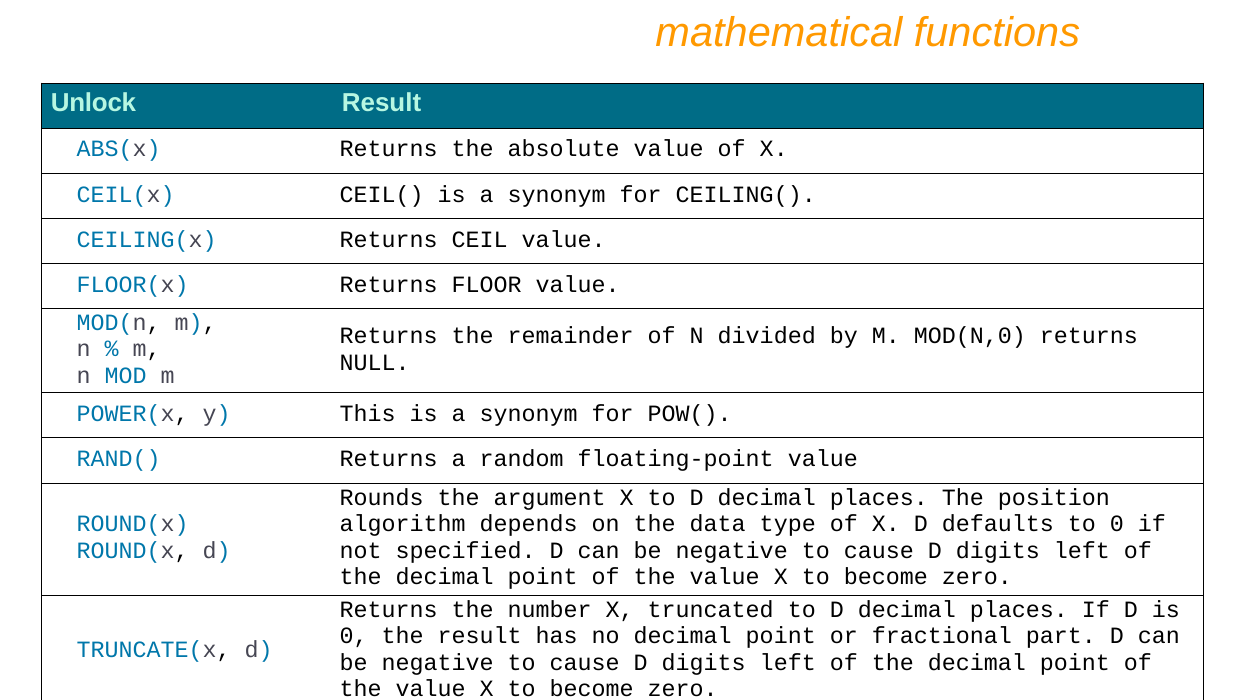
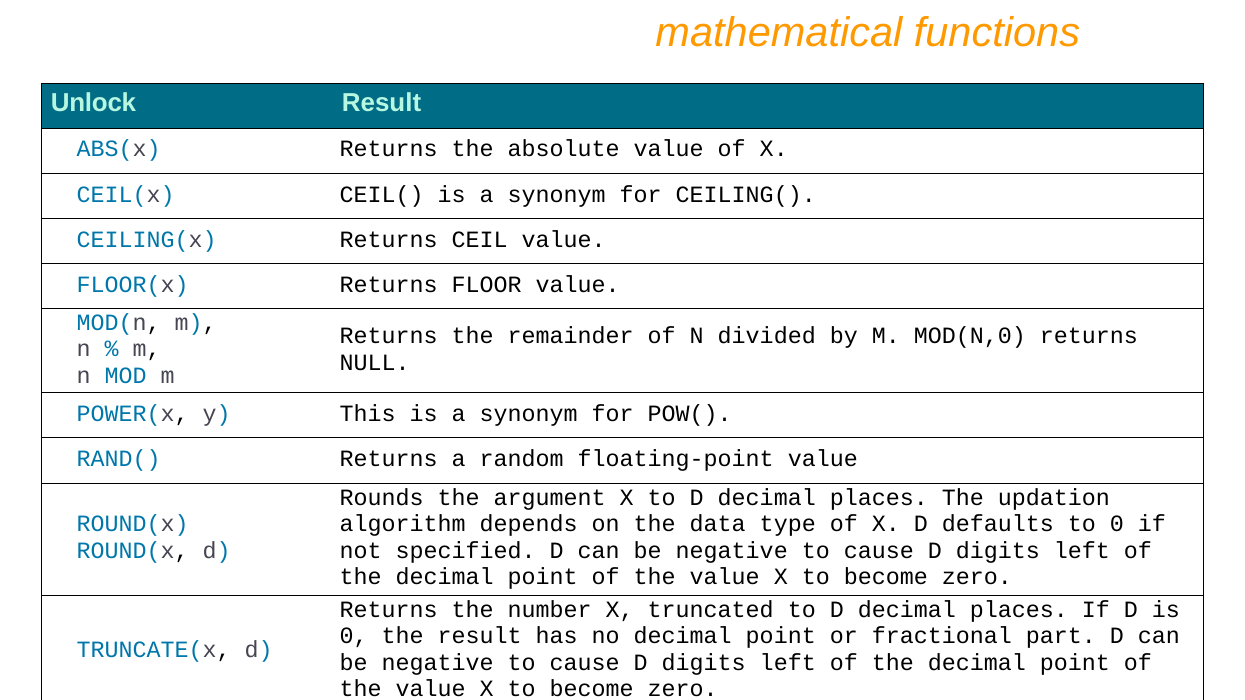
position: position -> updation
